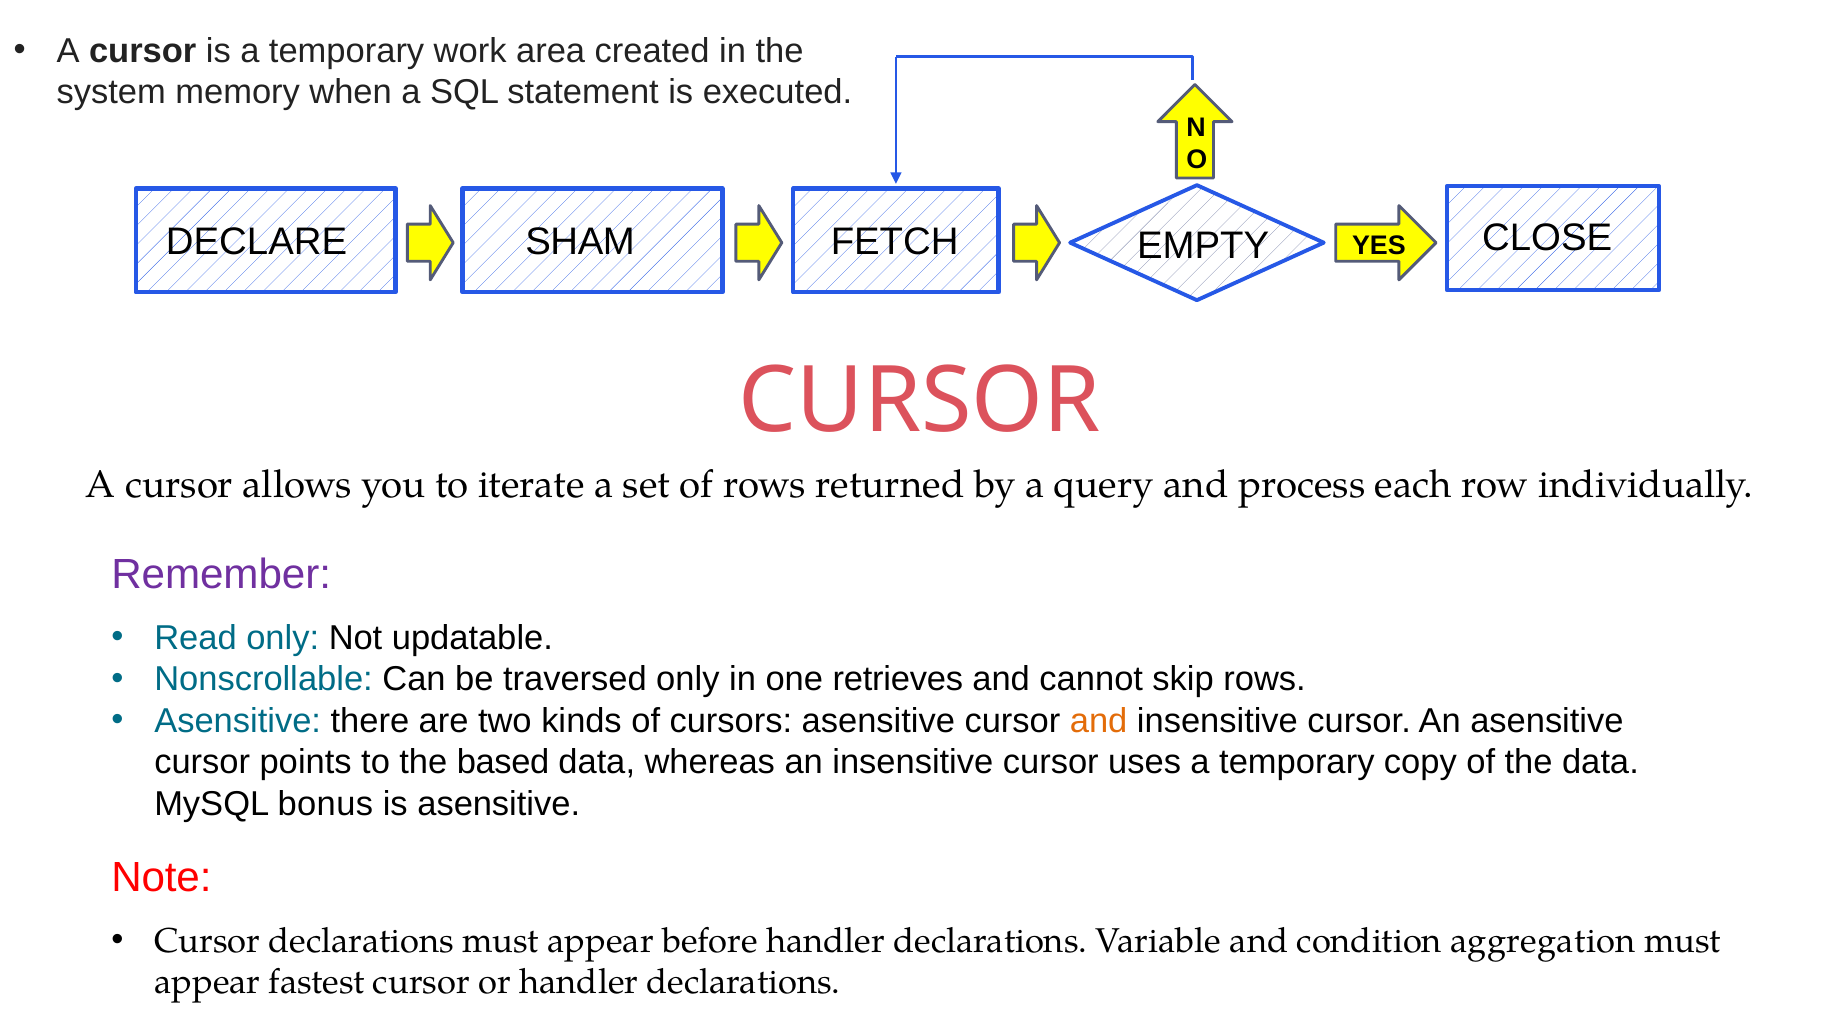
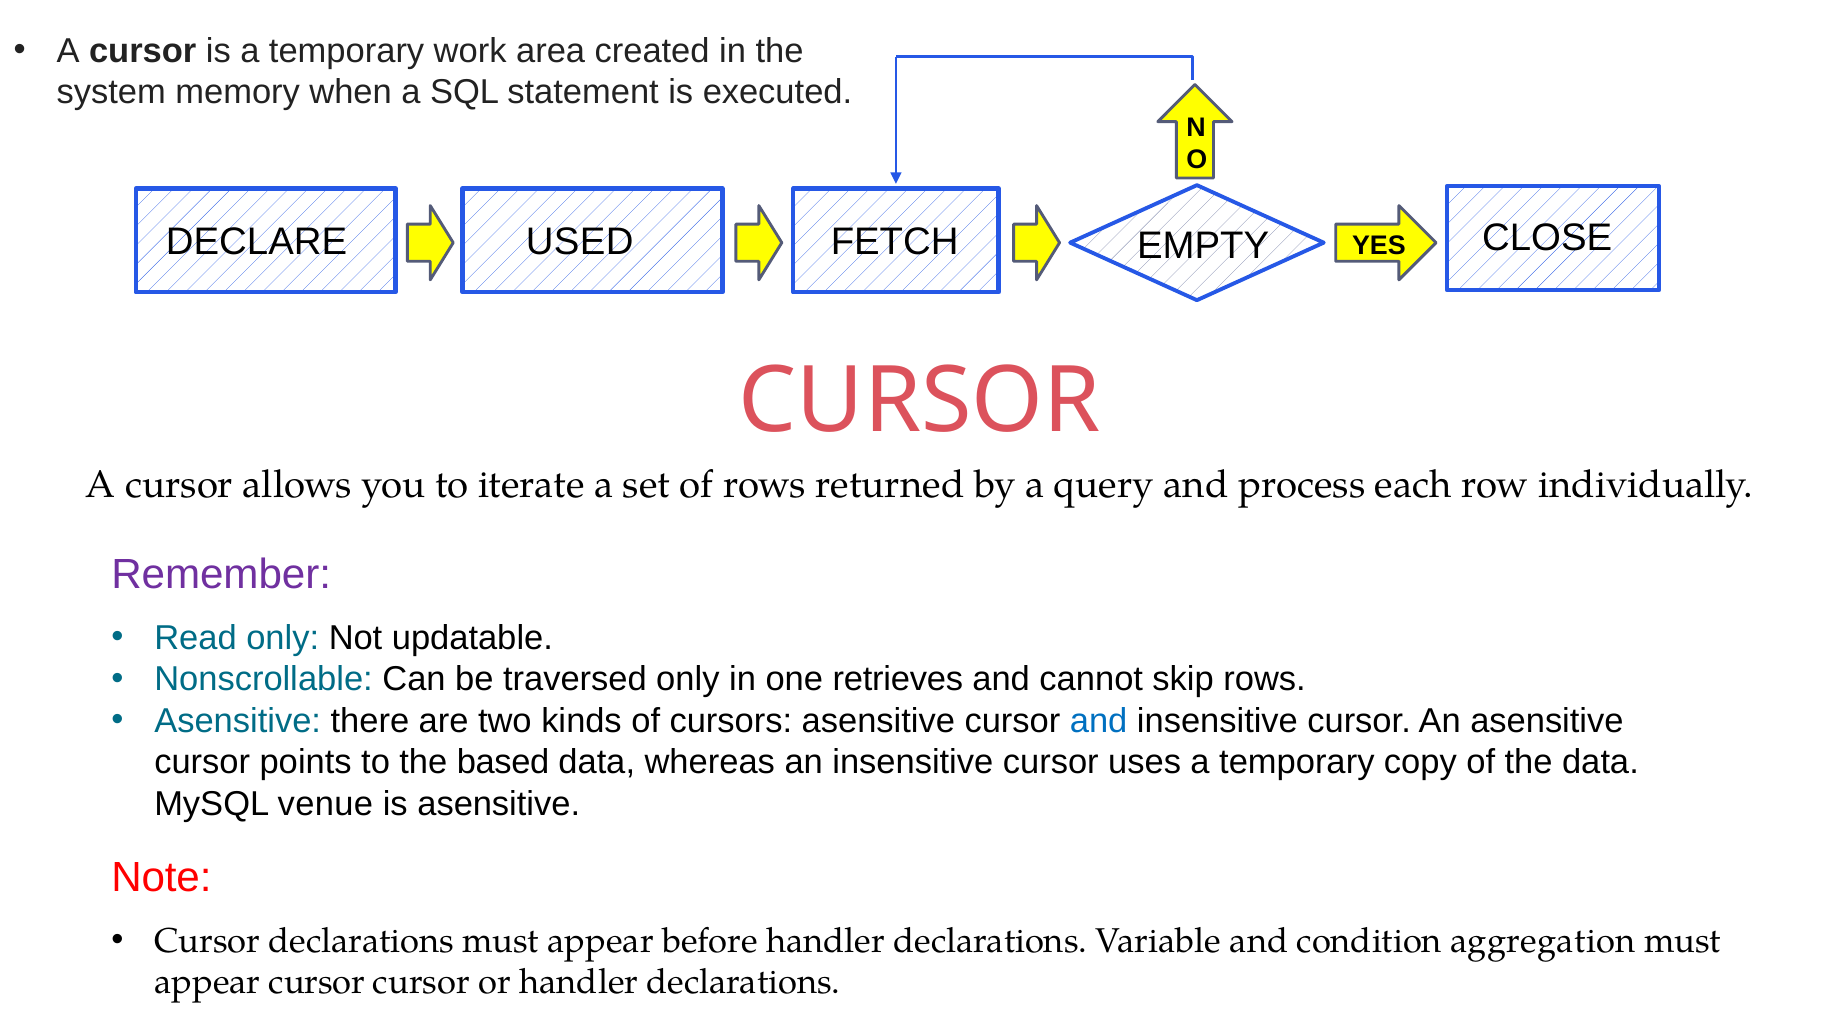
SHAM: SHAM -> USED
and at (1099, 721) colour: orange -> blue
bonus: bonus -> venue
appear fastest: fastest -> cursor
